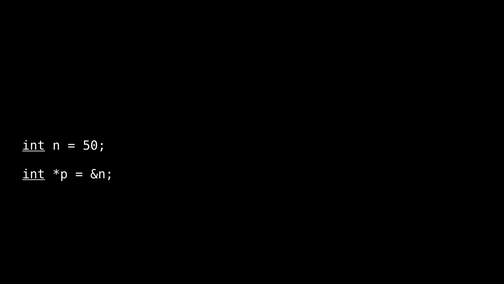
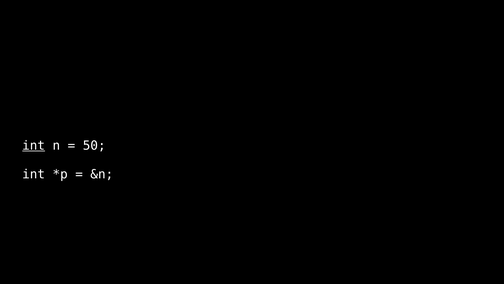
int at (34, 174) underline: present -> none
